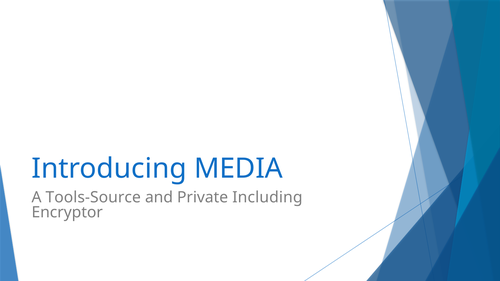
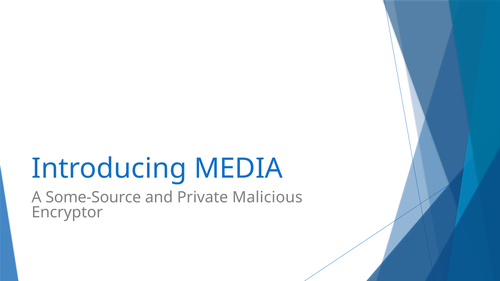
Tools-Source: Tools-Source -> Some-Source
Including: Including -> Malicious
